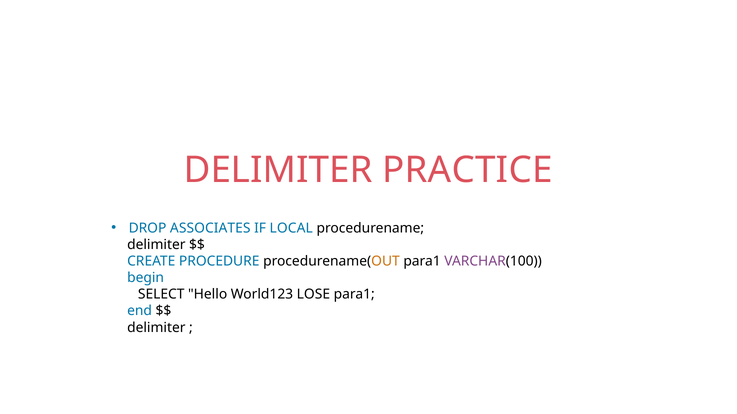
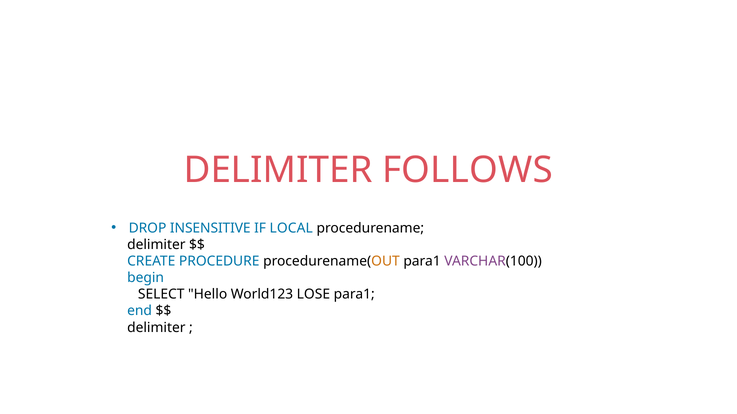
PRACTICE: PRACTICE -> FOLLOWS
ASSOCIATES: ASSOCIATES -> INSENSITIVE
